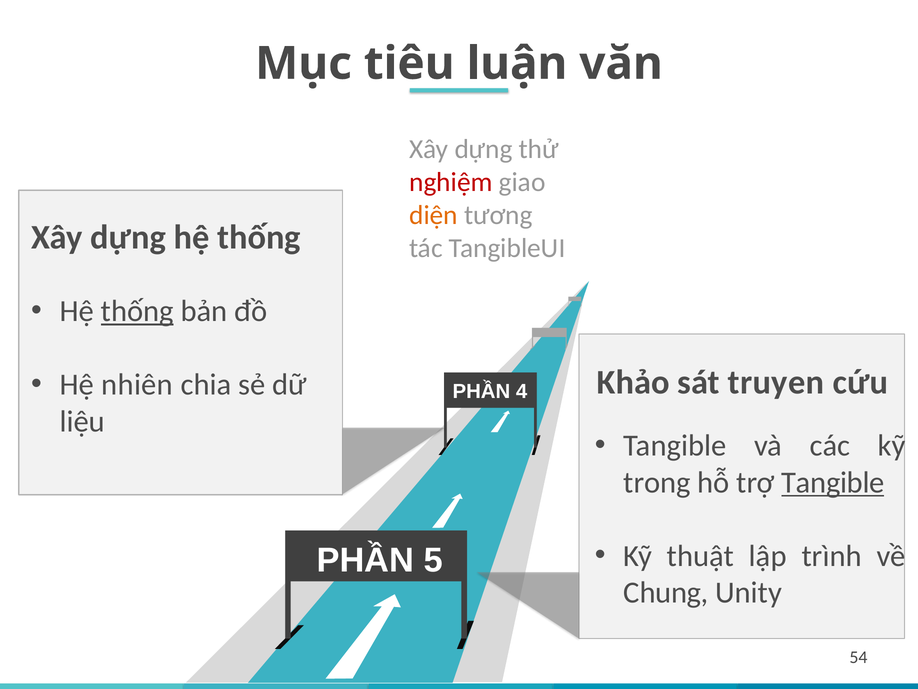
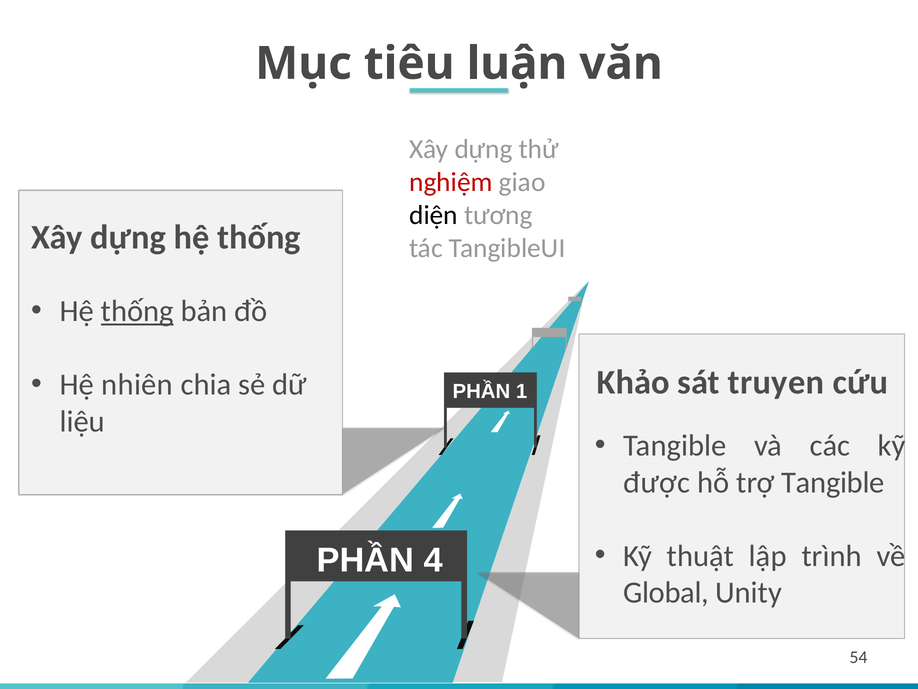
diện colour: orange -> black
4: 4 -> 1
trong: trong -> được
Tangible at (833, 482) underline: present -> none
5: 5 -> 4
Chung: Chung -> Global
